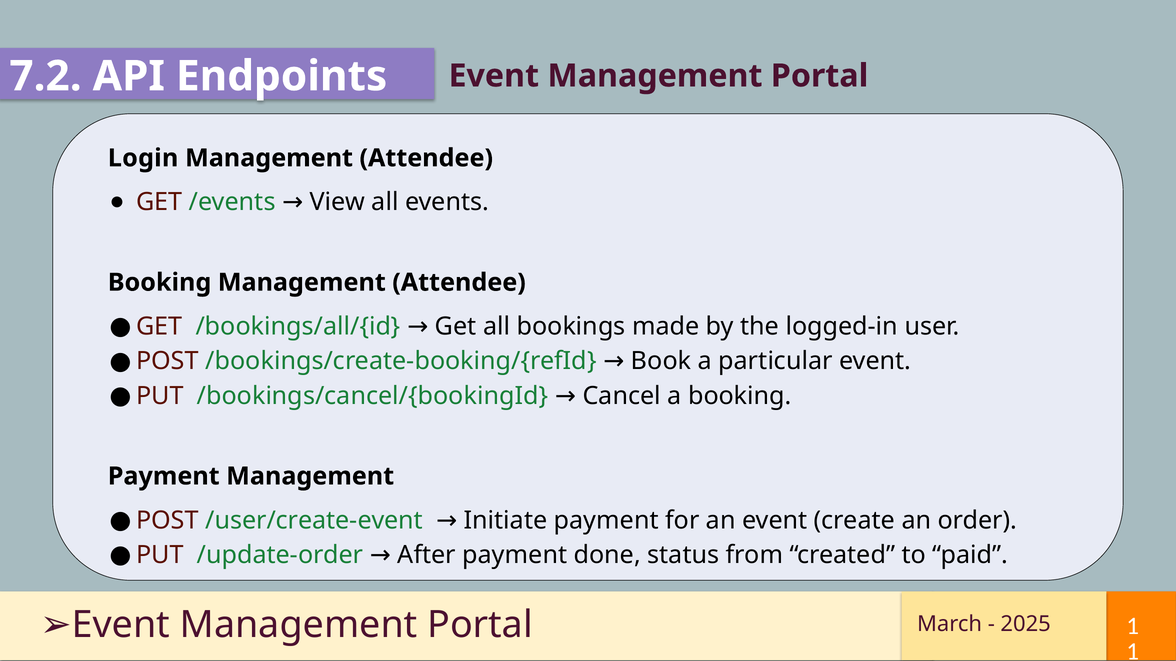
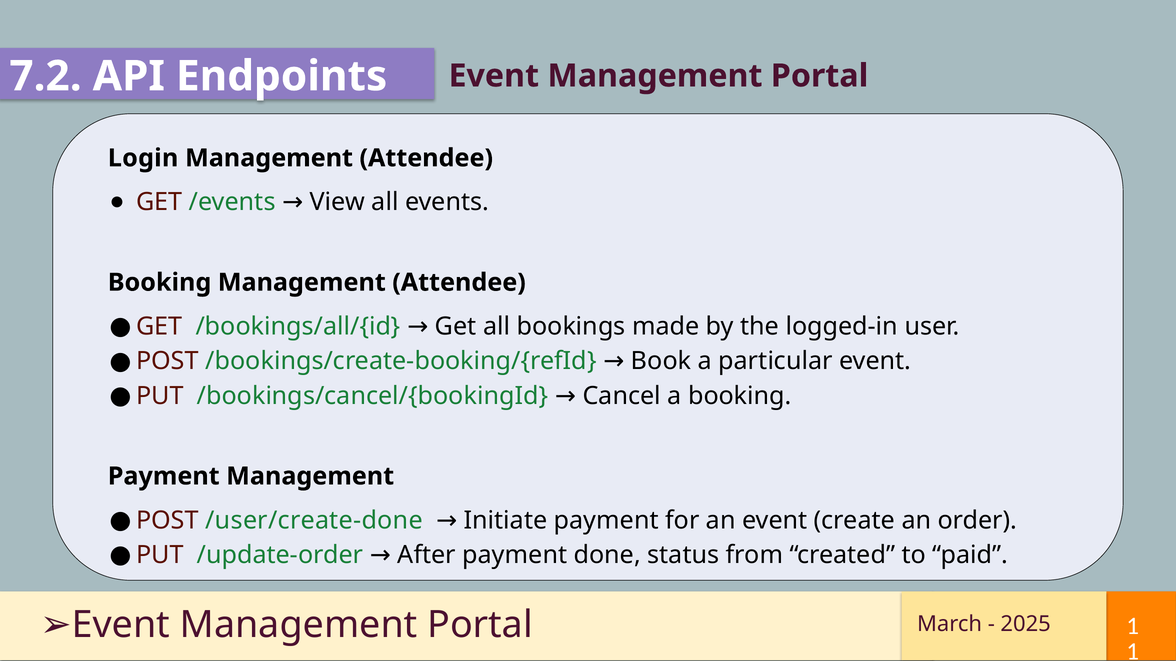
/user/create-event: /user/create-event -> /user/create-done
